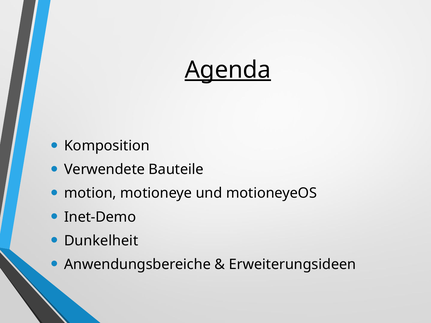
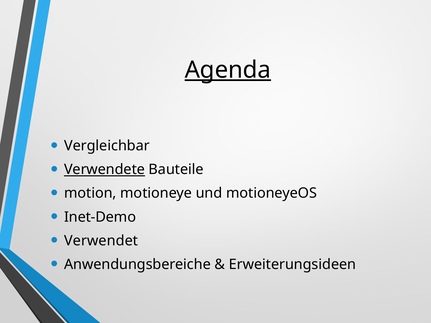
Komposition: Komposition -> Vergleichbar
Verwendete underline: none -> present
Dunkelheit: Dunkelheit -> Verwendet
